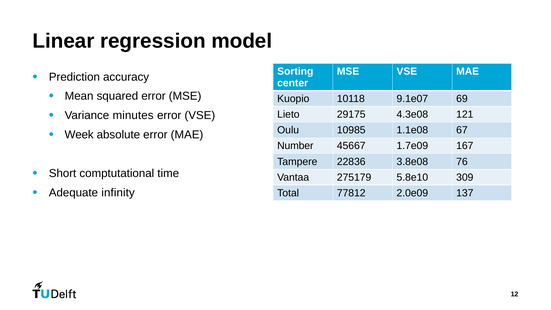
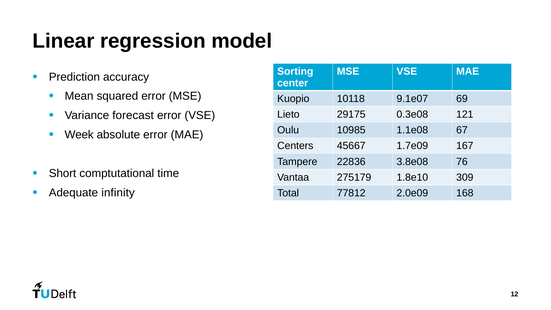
minutes: minutes -> forecast
4.3e08: 4.3e08 -> 0.3e08
Number: Number -> Centers
5.8e10: 5.8e10 -> 1.8e10
137: 137 -> 168
